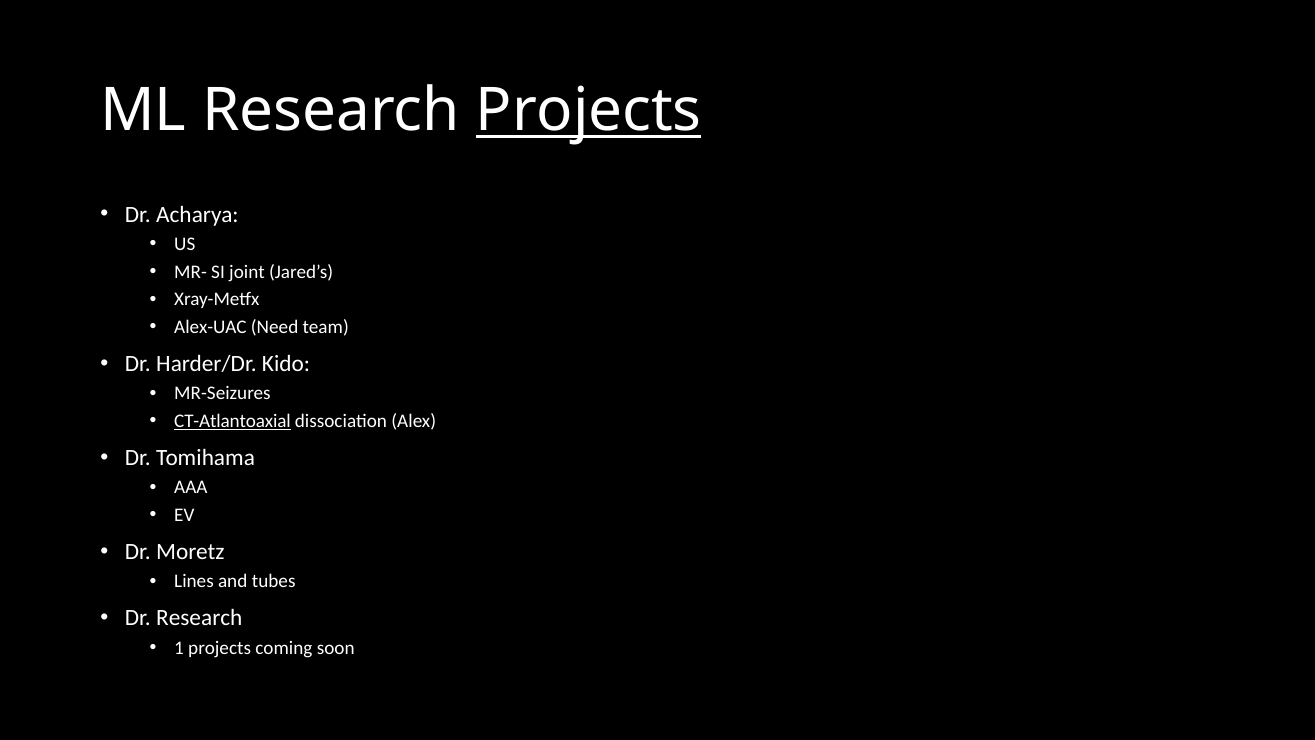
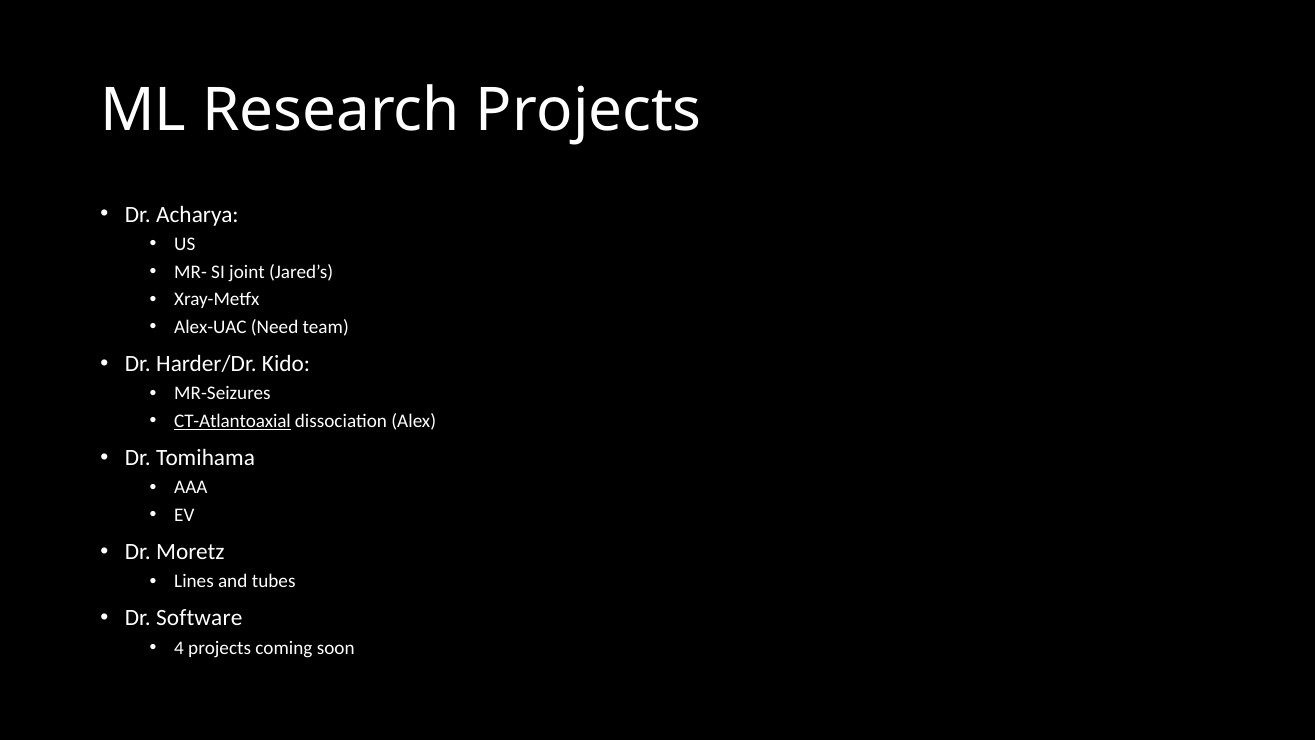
Projects at (589, 110) underline: present -> none
Dr Research: Research -> Software
1: 1 -> 4
